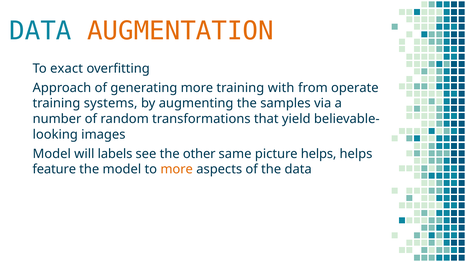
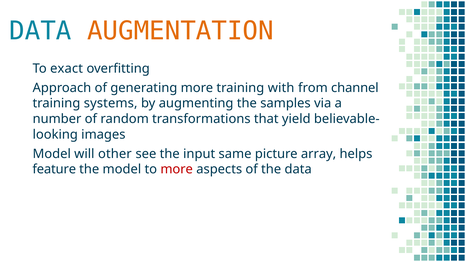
operate: operate -> channel
labels: labels -> other
other: other -> input
picture helps: helps -> array
more at (177, 169) colour: orange -> red
